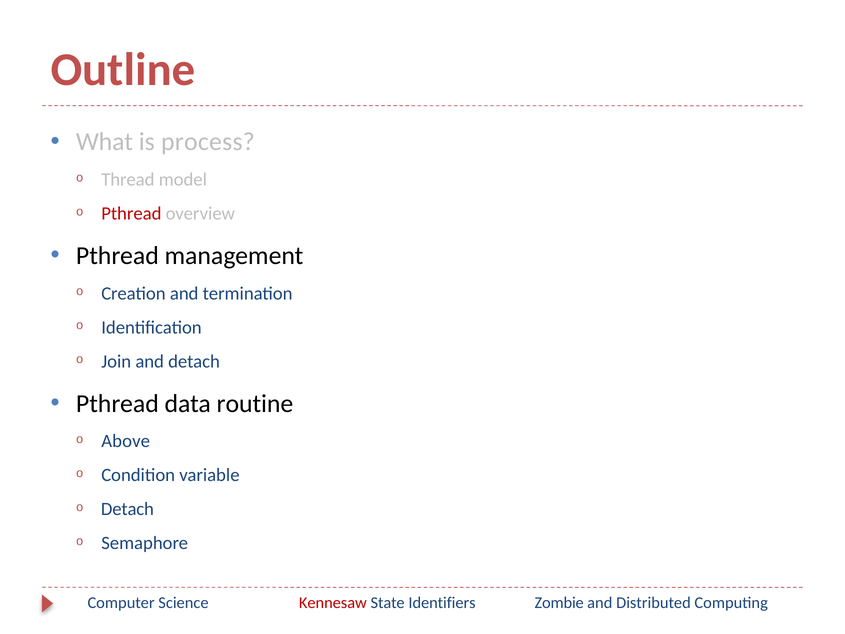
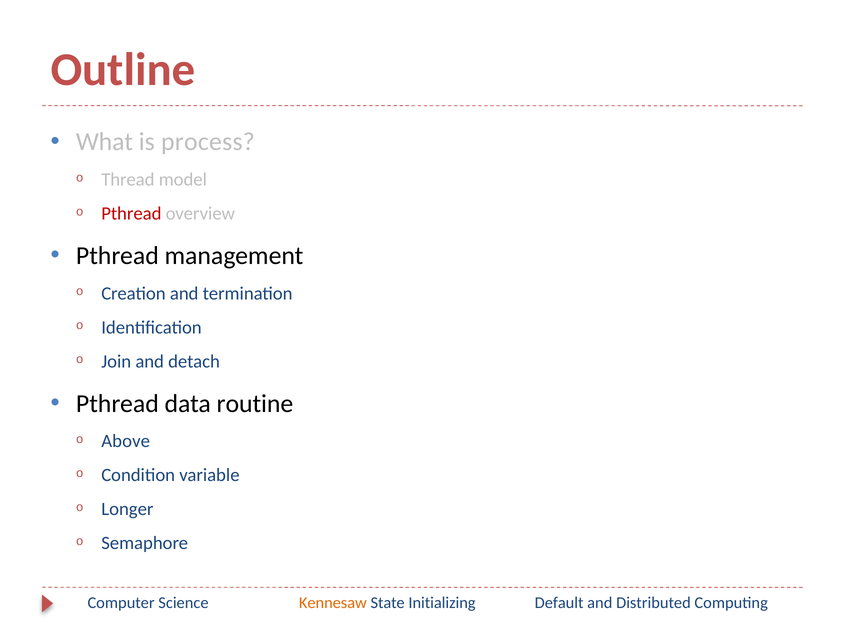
Detach at (127, 509): Detach -> Longer
Kennesaw colour: red -> orange
Identifiers: Identifiers -> Initializing
Zombie: Zombie -> Default
